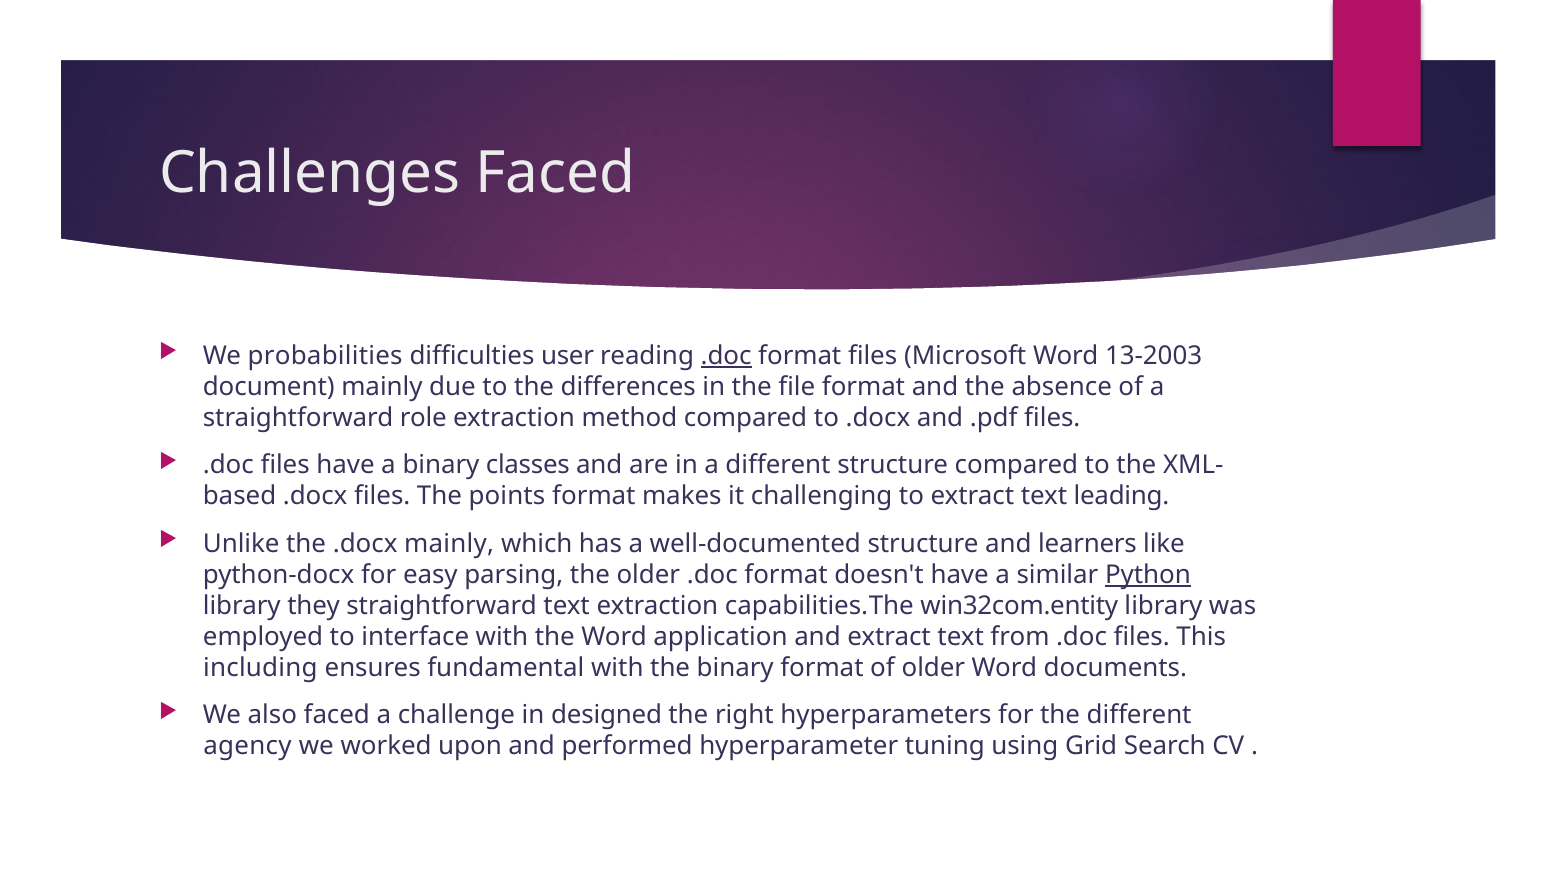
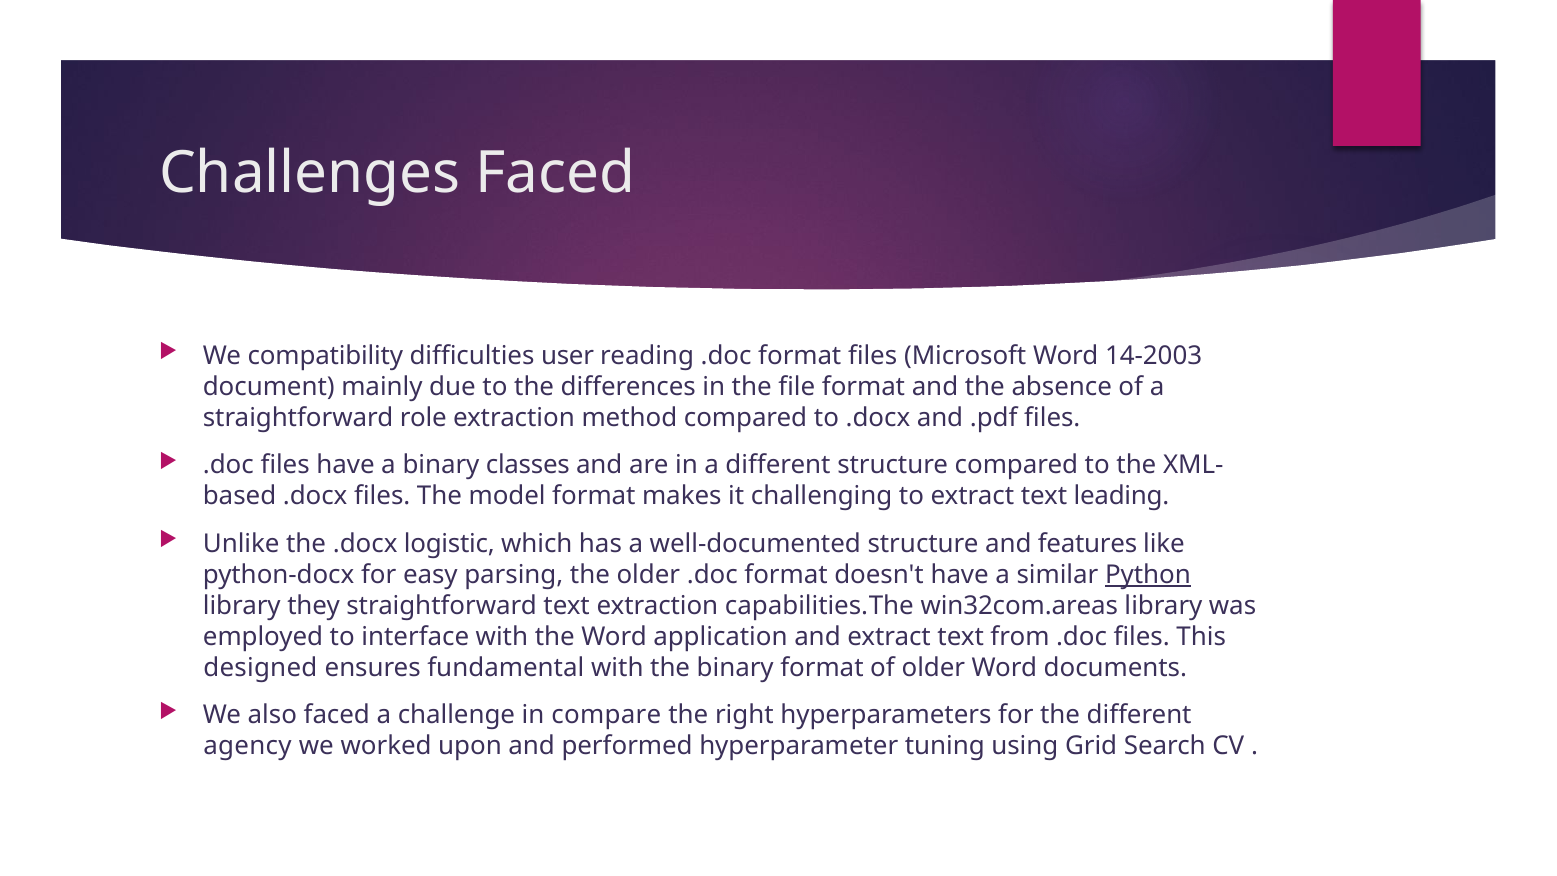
probabilities: probabilities -> compatibility
.doc at (726, 356) underline: present -> none
13-2003: 13-2003 -> 14-2003
points: points -> model
.docx mainly: mainly -> logistic
learners: learners -> features
win32com.entity: win32com.entity -> win32com.areas
including: including -> designed
designed: designed -> compare
